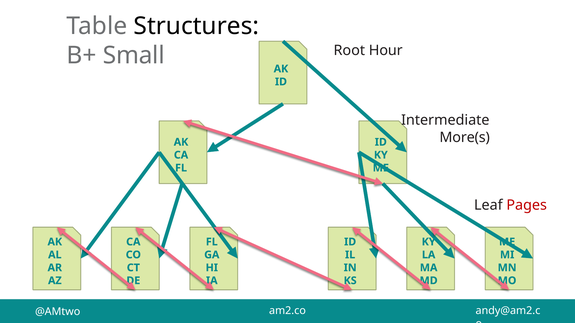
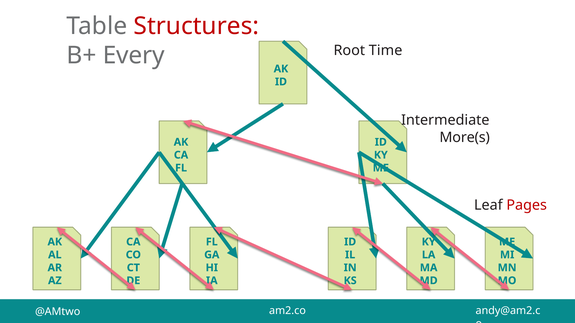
Structures colour: black -> red
Hour: Hour -> Time
Small: Small -> Every
